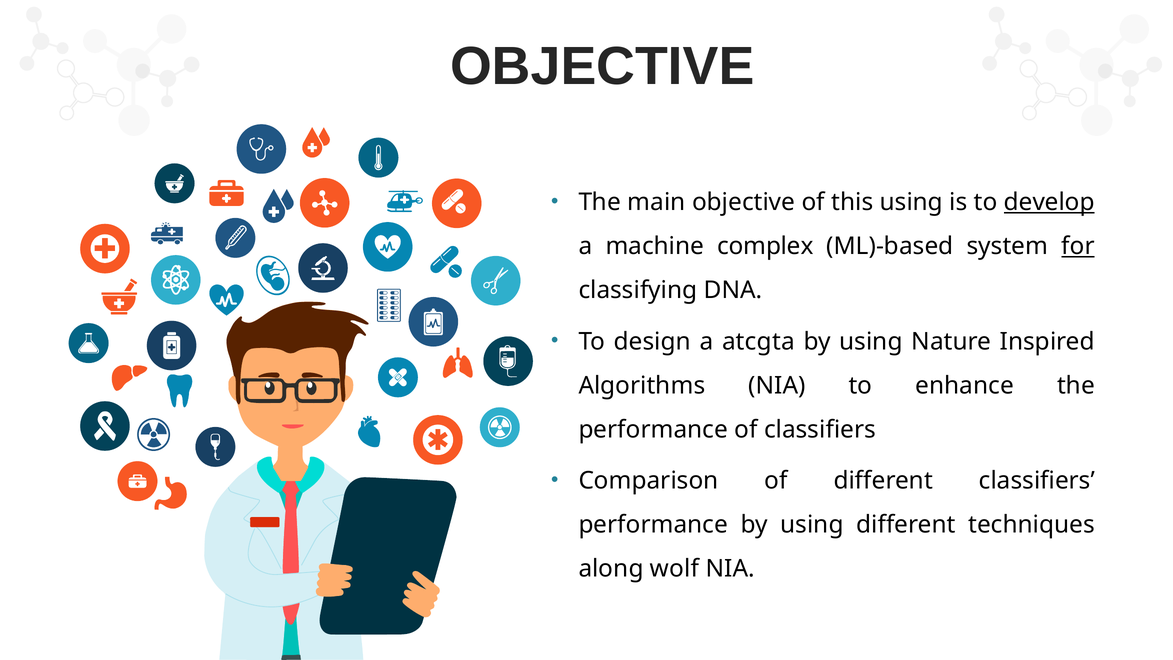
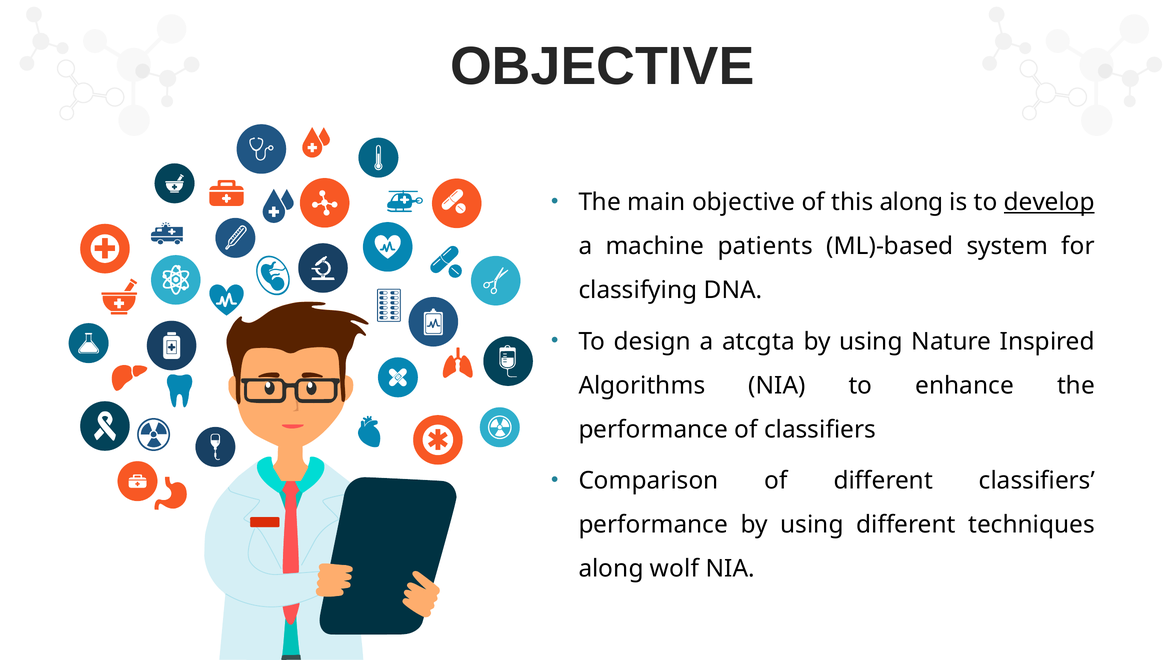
this using: using -> along
complex: complex -> patients
for underline: present -> none
